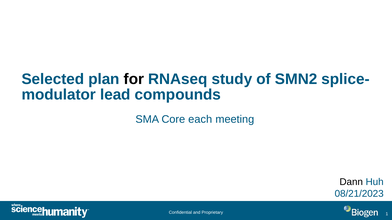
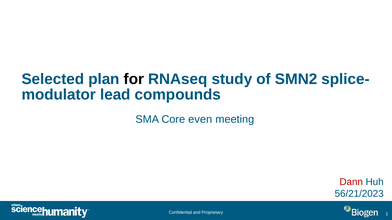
each: each -> even
Dann colour: black -> red
08/21/2023: 08/21/2023 -> 56/21/2023
